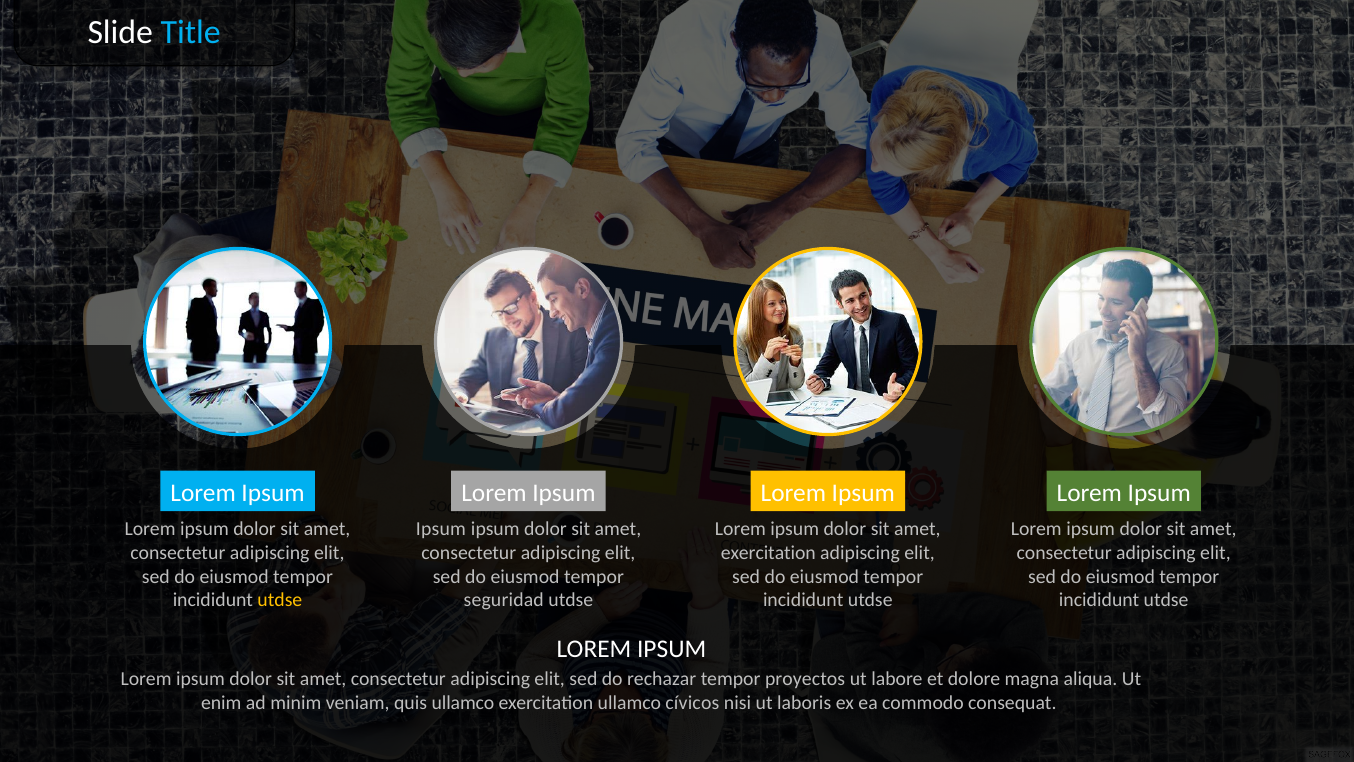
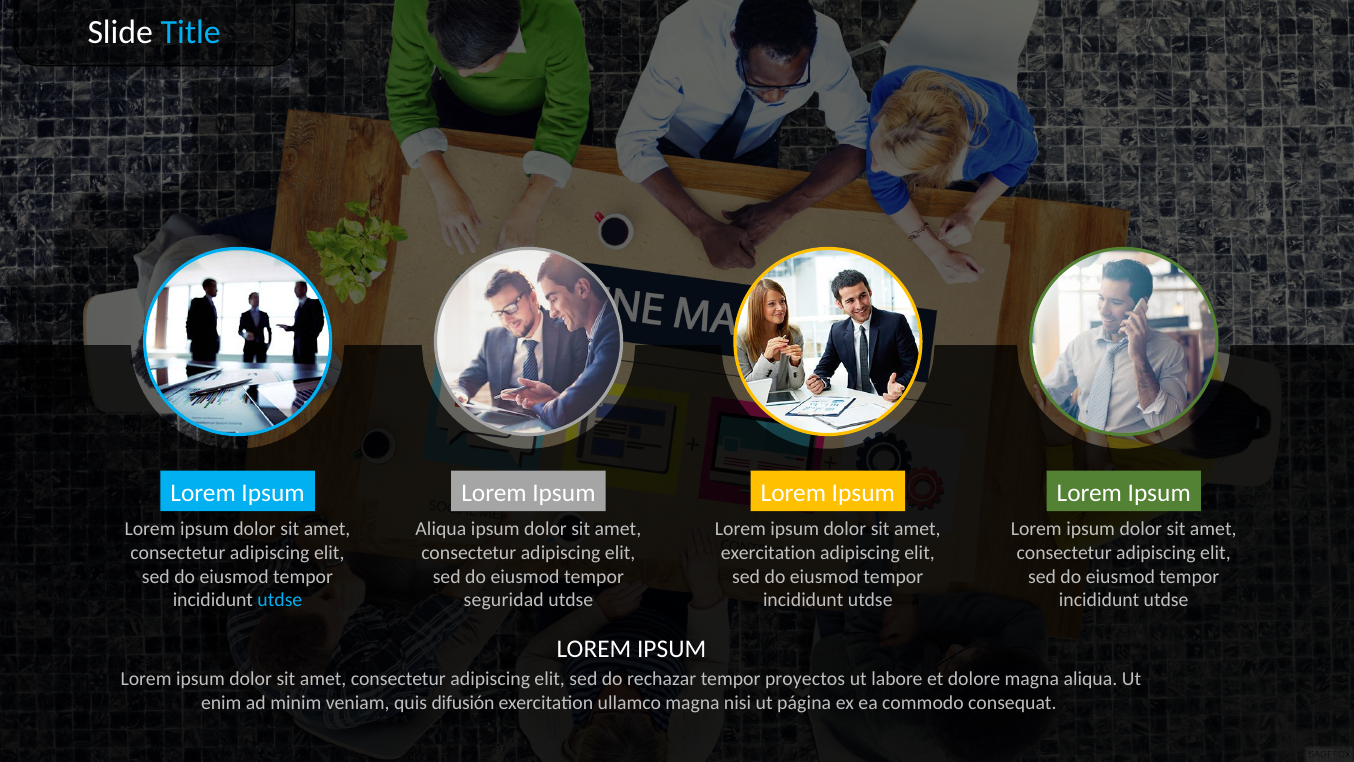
Ipsum at (441, 529): Ipsum -> Aliqua
utdse at (280, 600) colour: yellow -> light blue
quis ullamco: ullamco -> difusión
ullamco cívicos: cívicos -> magna
laboris: laboris -> página
